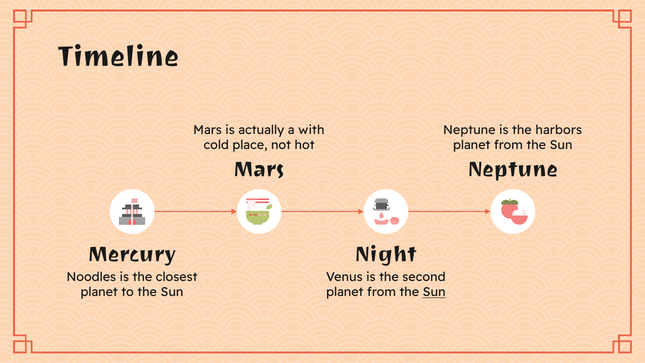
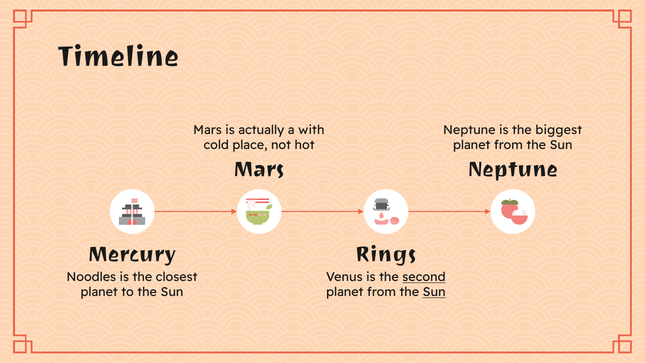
harbors: harbors -> biggest
Night: Night -> Rings
second underline: none -> present
